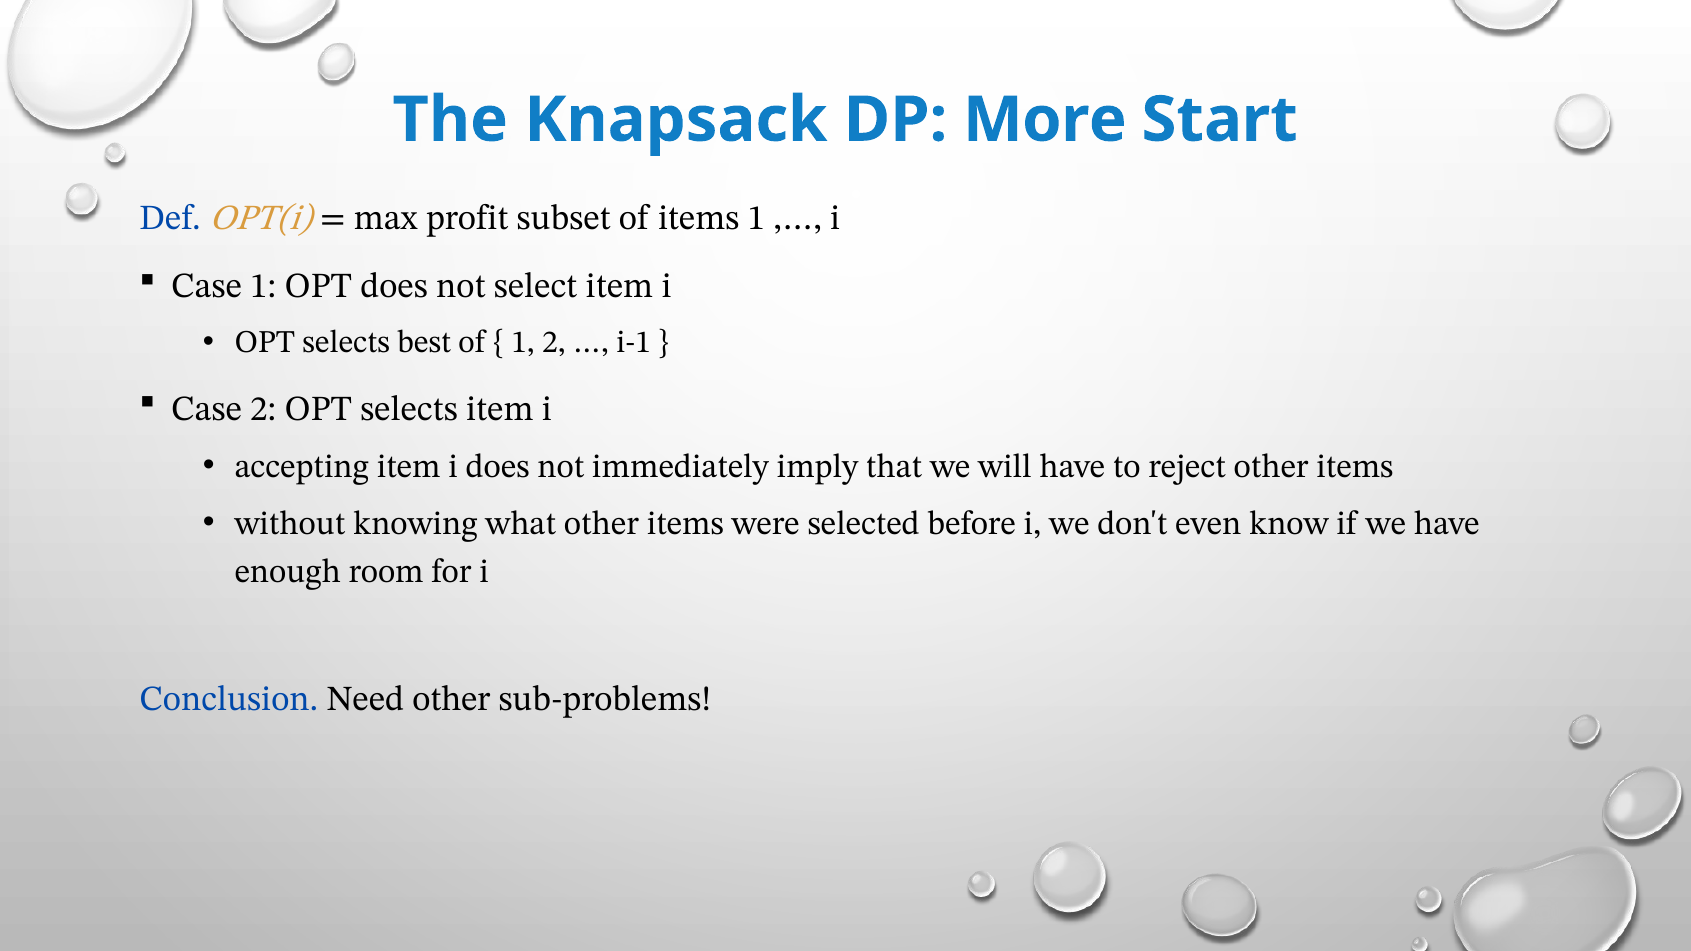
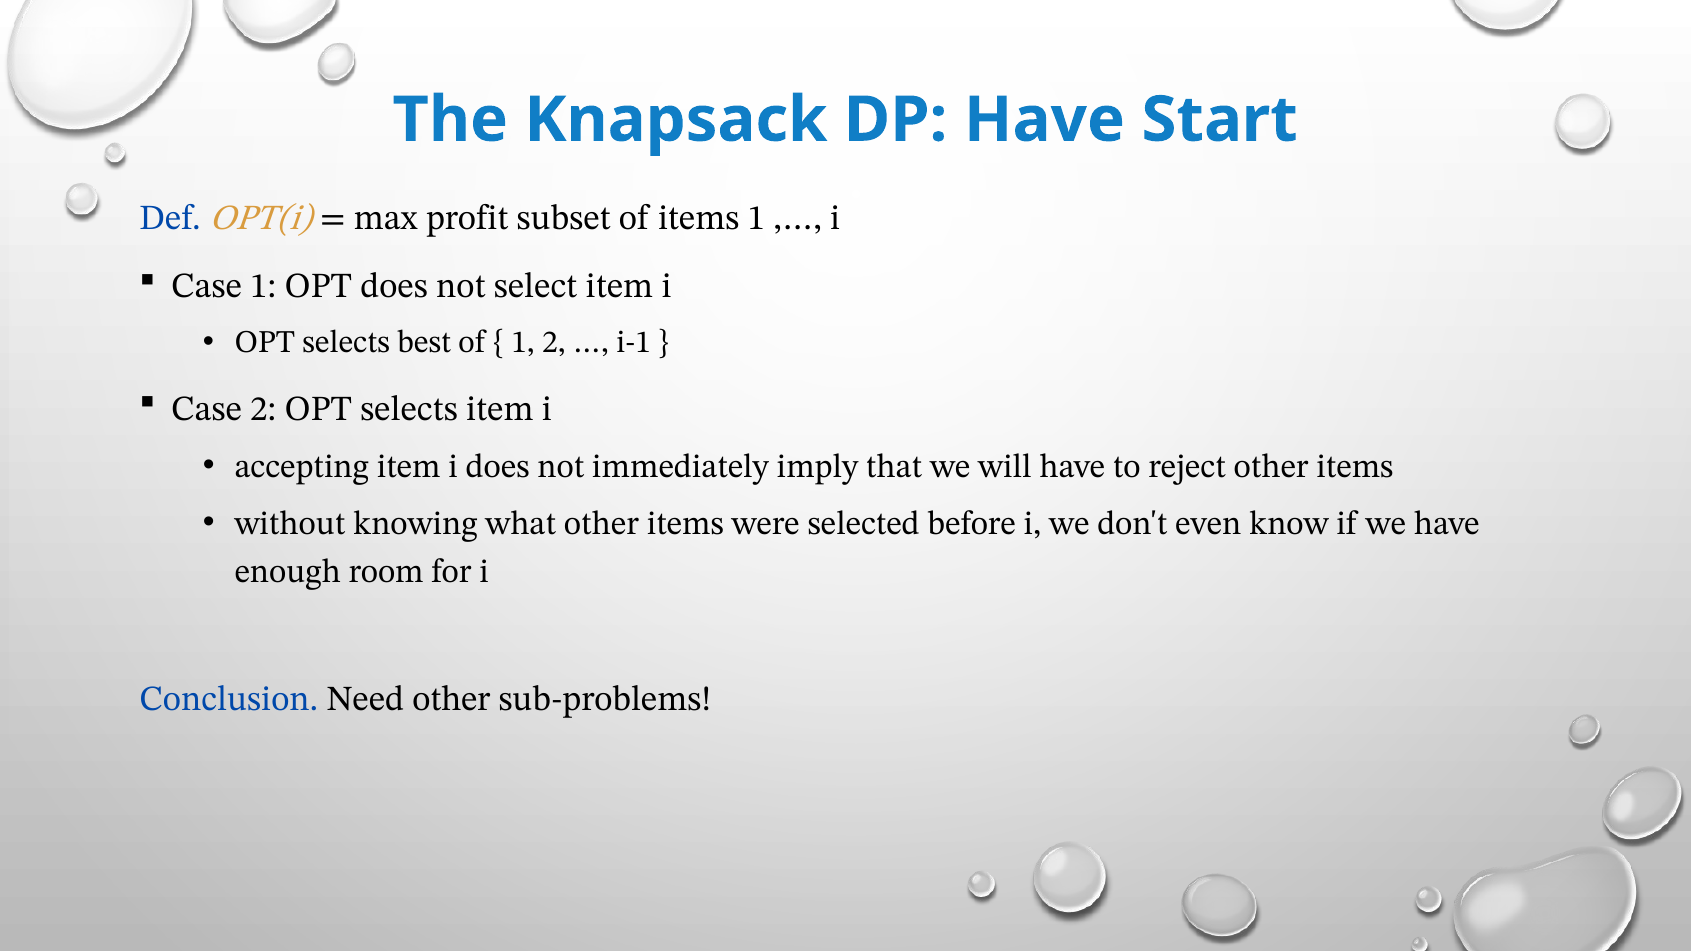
DP More: More -> Have
